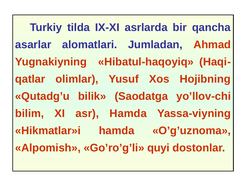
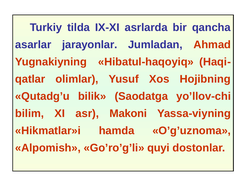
alomatlari: alomatlari -> jarayonlar
asr Hamda: Hamda -> Makoni
